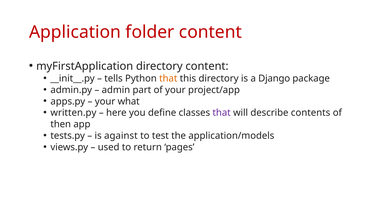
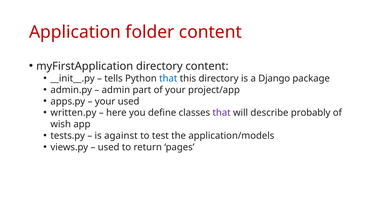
that at (168, 78) colour: orange -> blue
your what: what -> used
contents: contents -> probably
then: then -> wish
